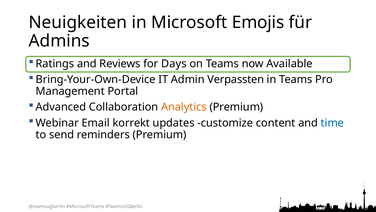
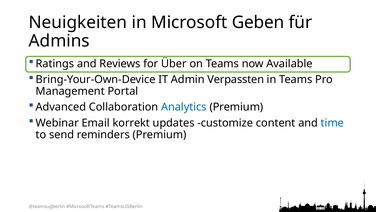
Emojis: Emojis -> Geben
Days: Days -> Über
Analytics colour: orange -> blue
